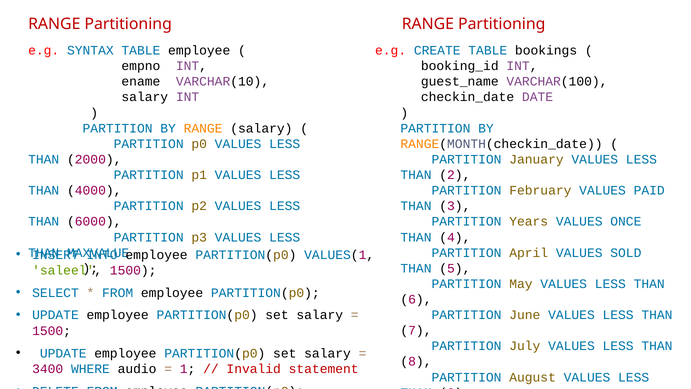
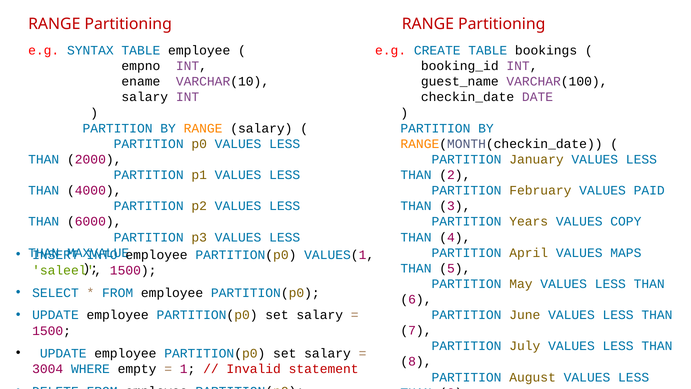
ONCE: ONCE -> COPY
SOLD: SOLD -> MAPS
3400: 3400 -> 3004
audio: audio -> empty
